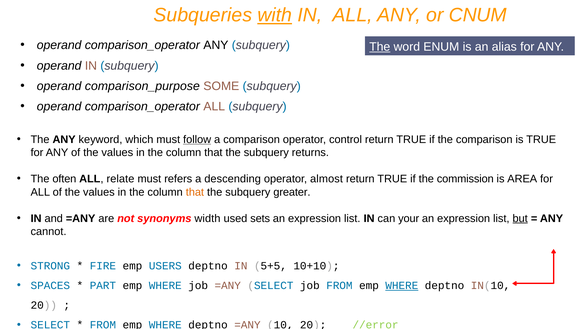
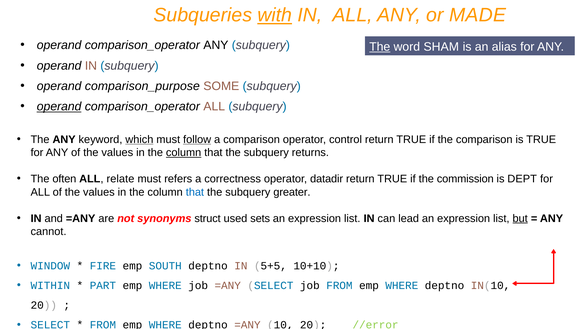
CNUM: CNUM -> MADE
ENUM: ENUM -> SHAM
operand at (59, 106) underline: none -> present
which underline: none -> present
column at (184, 152) underline: none -> present
descending: descending -> correctness
almost: almost -> datadir
AREA: AREA -> DEPT
that at (195, 192) colour: orange -> blue
width: width -> struct
your: your -> lead
STRONG: STRONG -> WINDOW
USERS: USERS -> SOUTH
SPACES: SPACES -> WITHIN
WHERE at (402, 285) underline: present -> none
